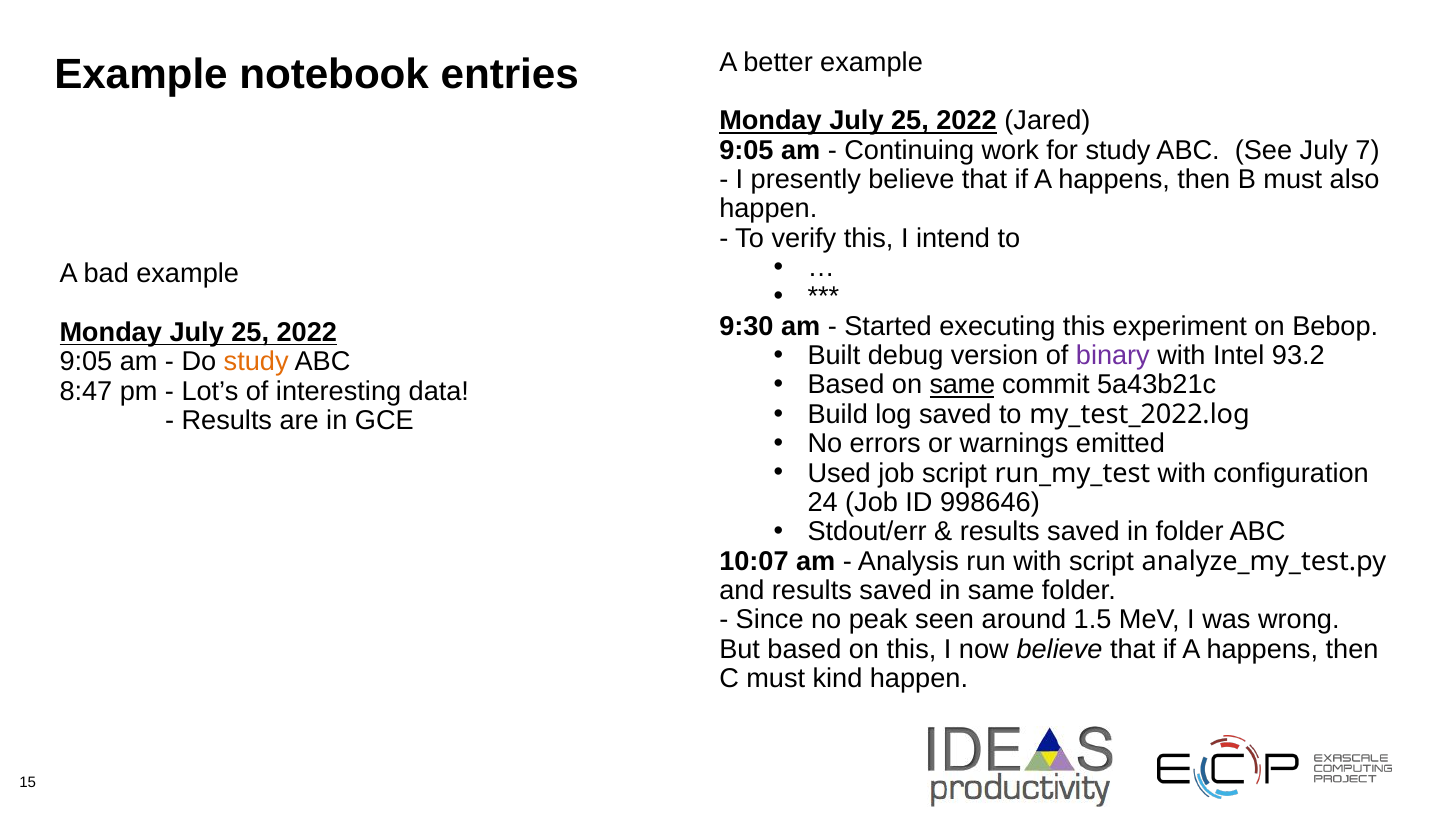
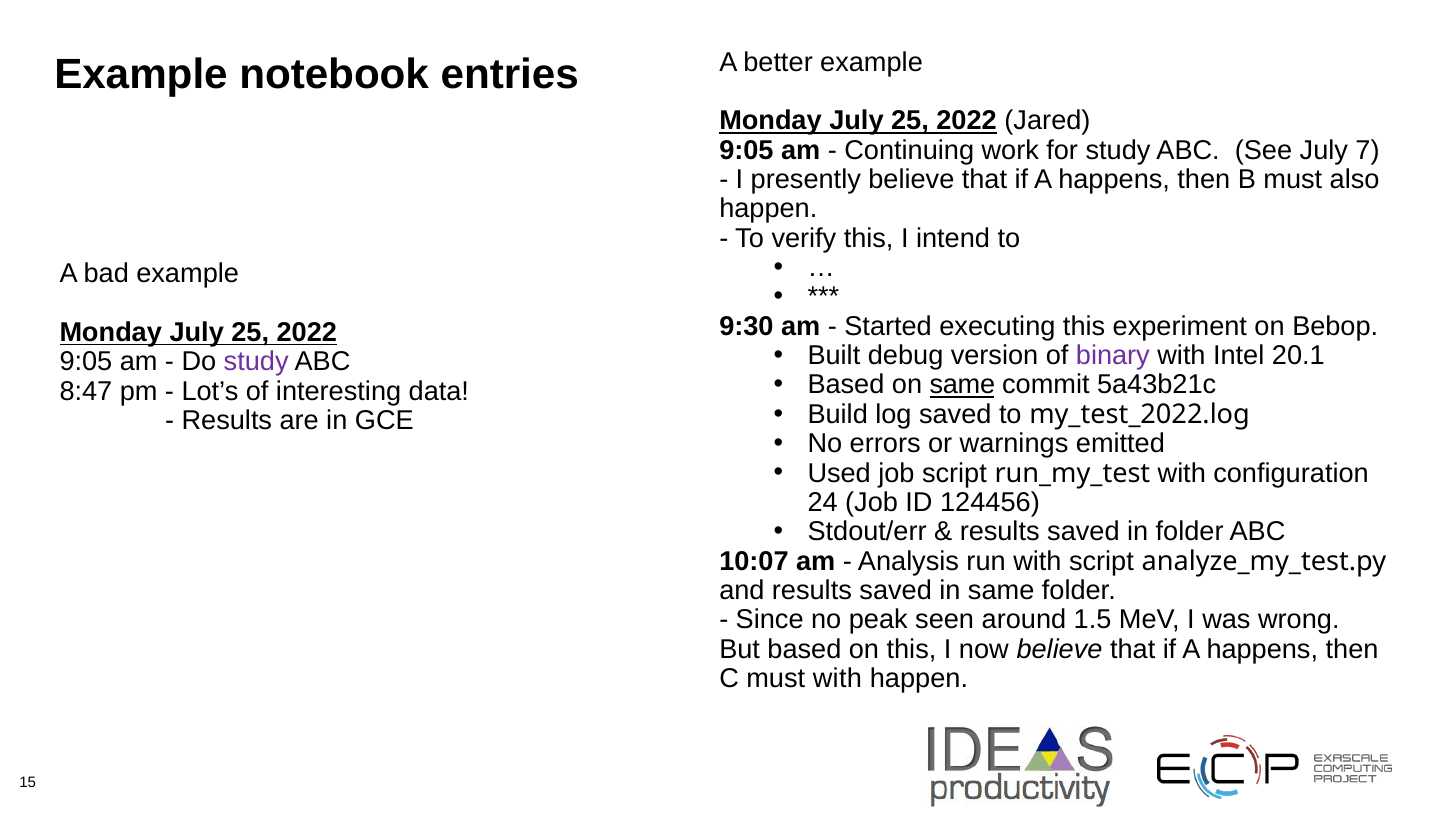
93.2: 93.2 -> 20.1
study at (256, 362) colour: orange -> purple
998646: 998646 -> 124456
must kind: kind -> with
